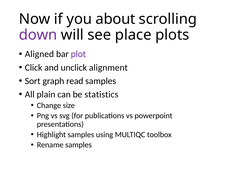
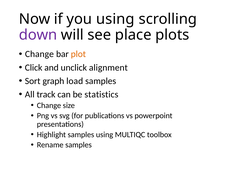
you about: about -> using
Aligned at (39, 54): Aligned -> Change
plot colour: purple -> orange
read: read -> load
plain: plain -> track
